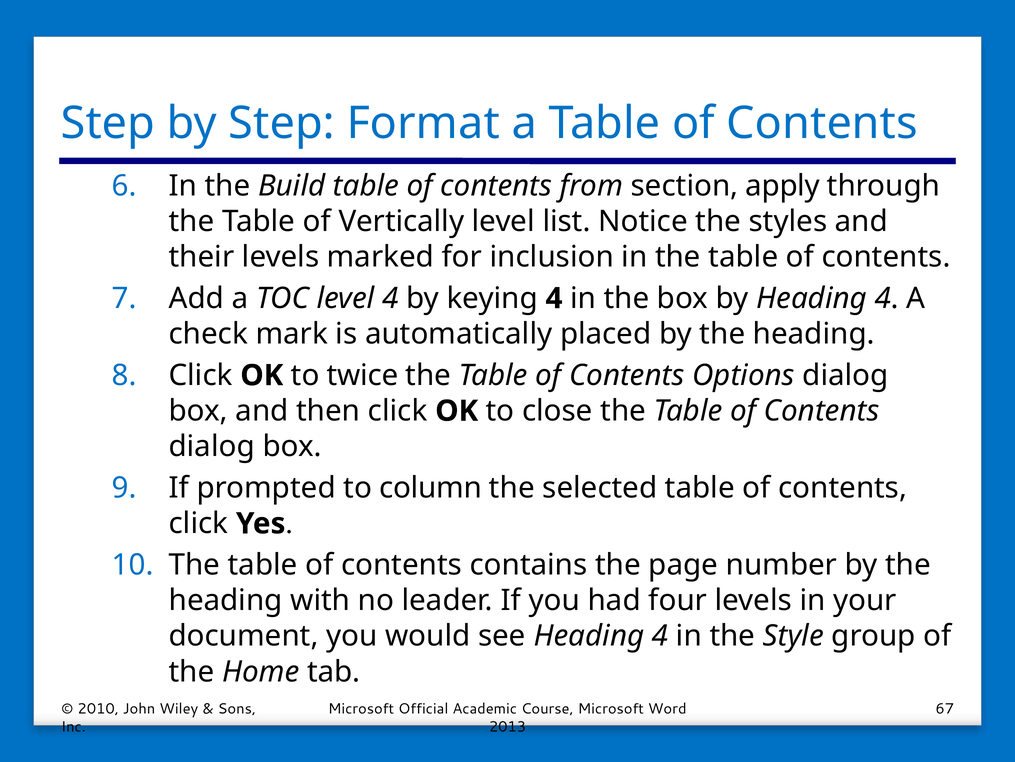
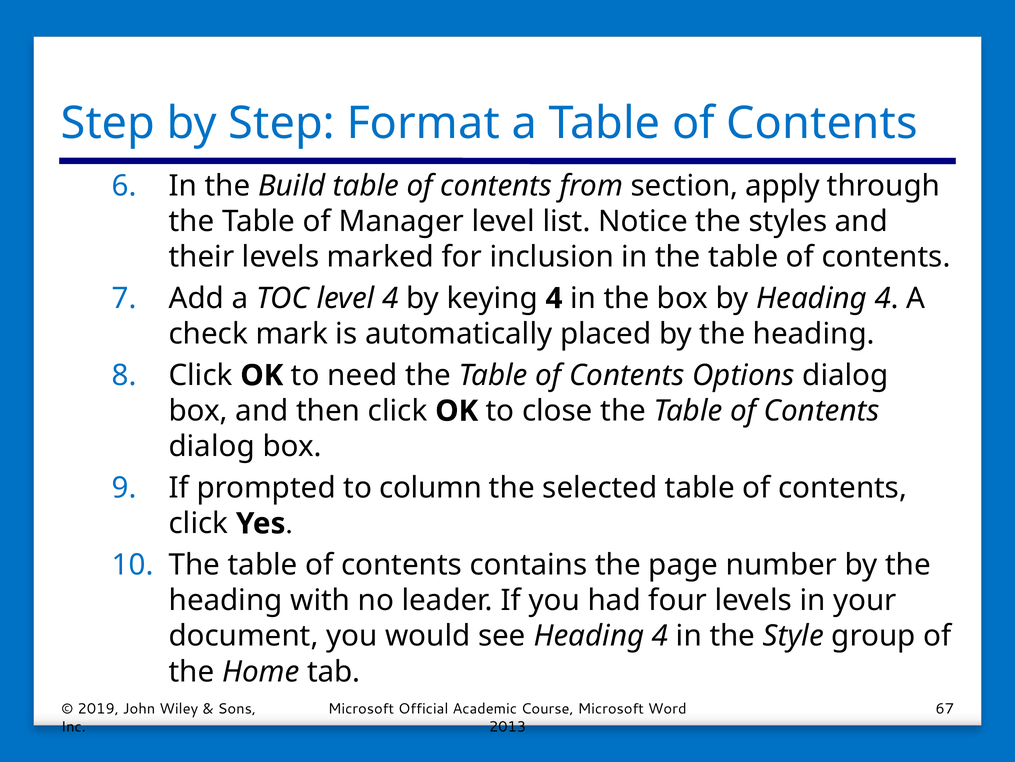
Vertically: Vertically -> Manager
twice: twice -> need
2010: 2010 -> 2019
